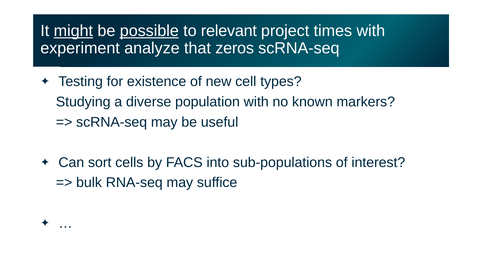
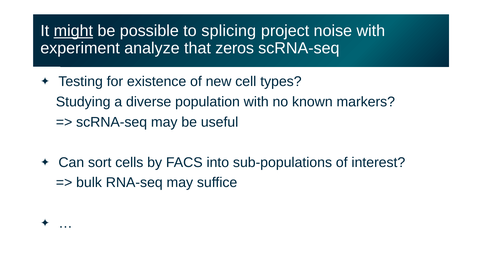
possible underline: present -> none
relevant: relevant -> splicing
times: times -> noise
